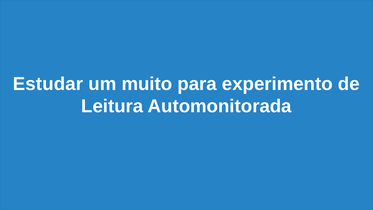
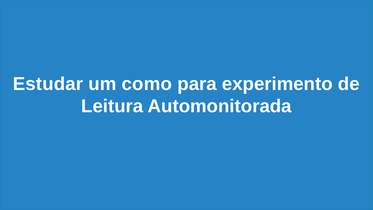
muito: muito -> como
